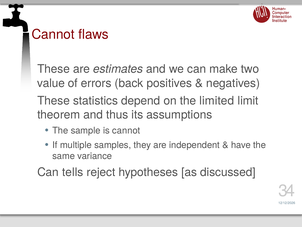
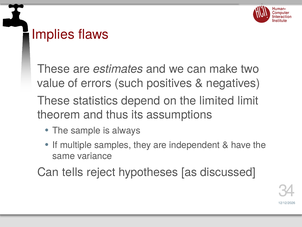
Cannot at (53, 34): Cannot -> Implies
back: back -> such
is cannot: cannot -> always
